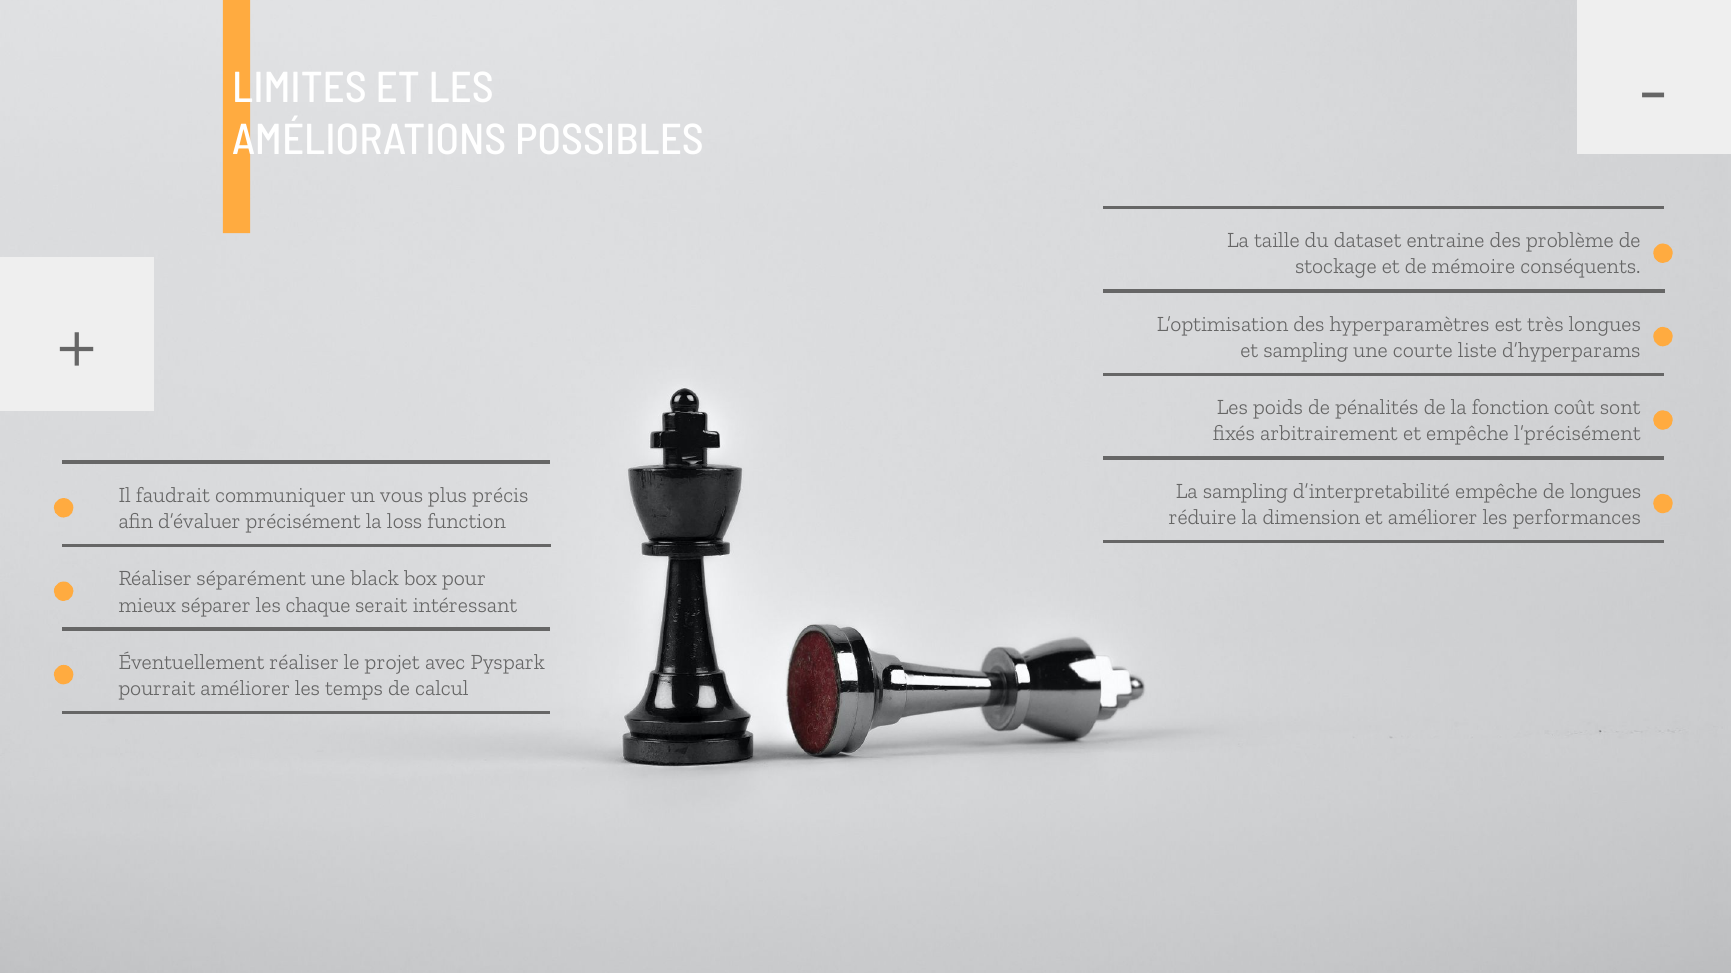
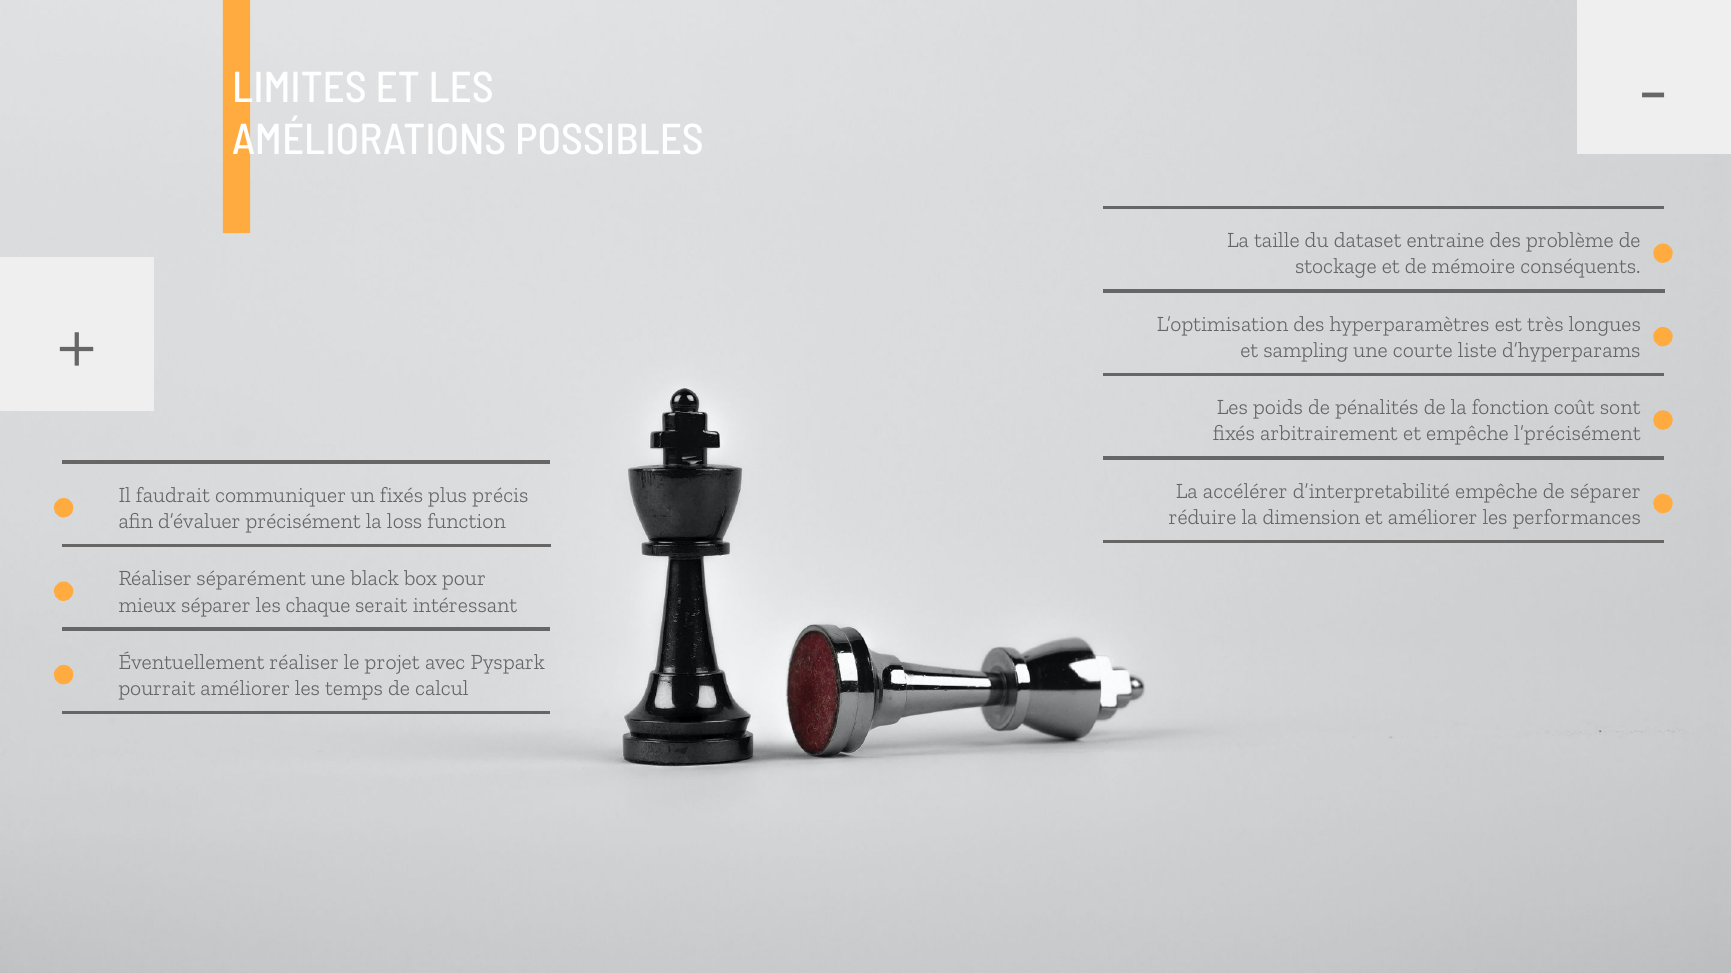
La sampling: sampling -> accélérer
de longues: longues -> séparer
un vous: vous -> fixés
